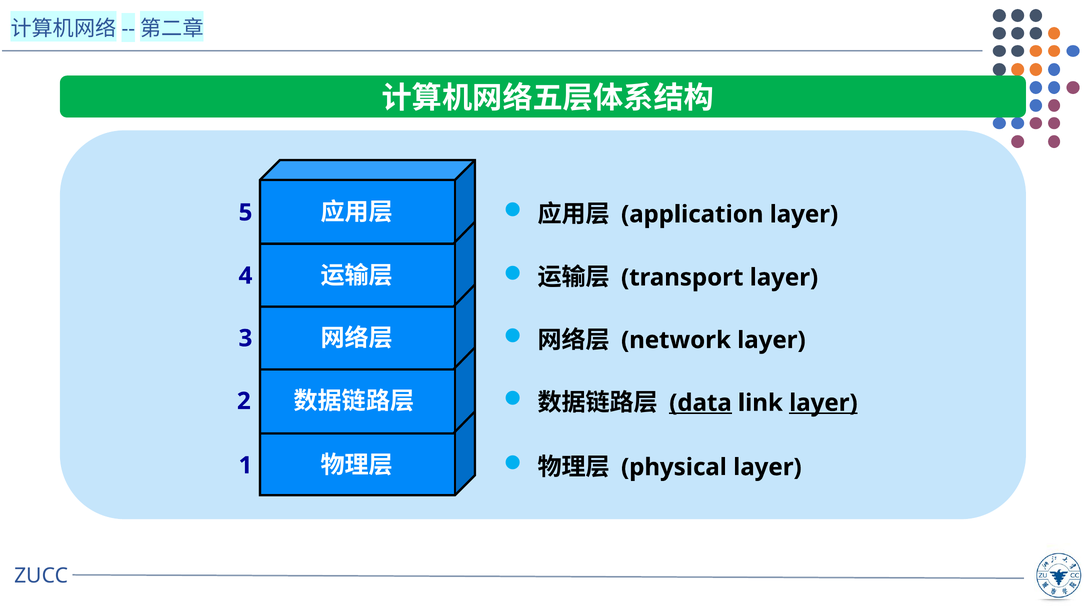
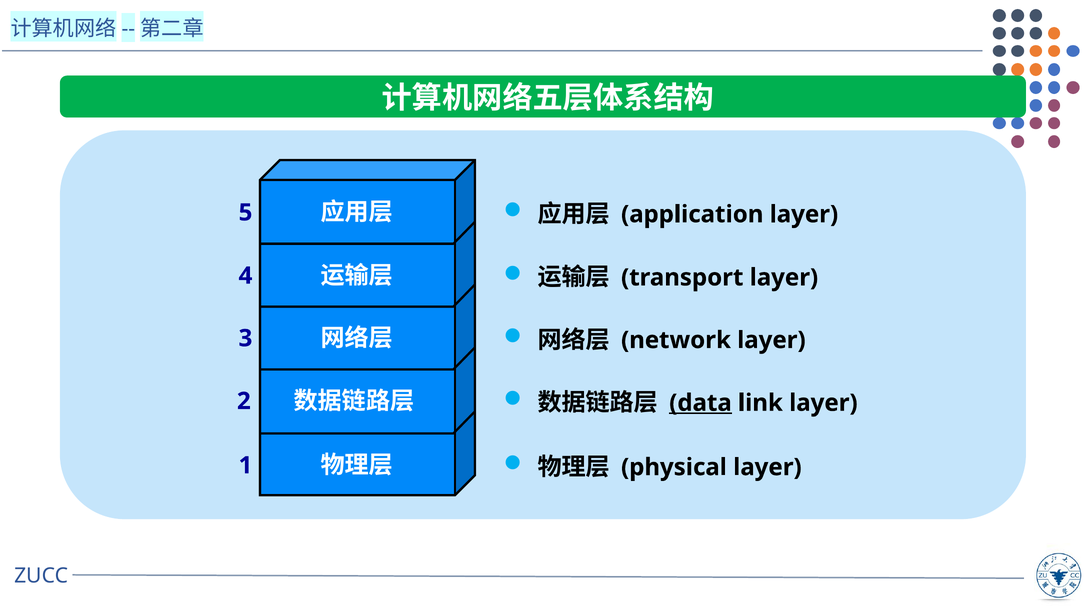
layer at (823, 403) underline: present -> none
